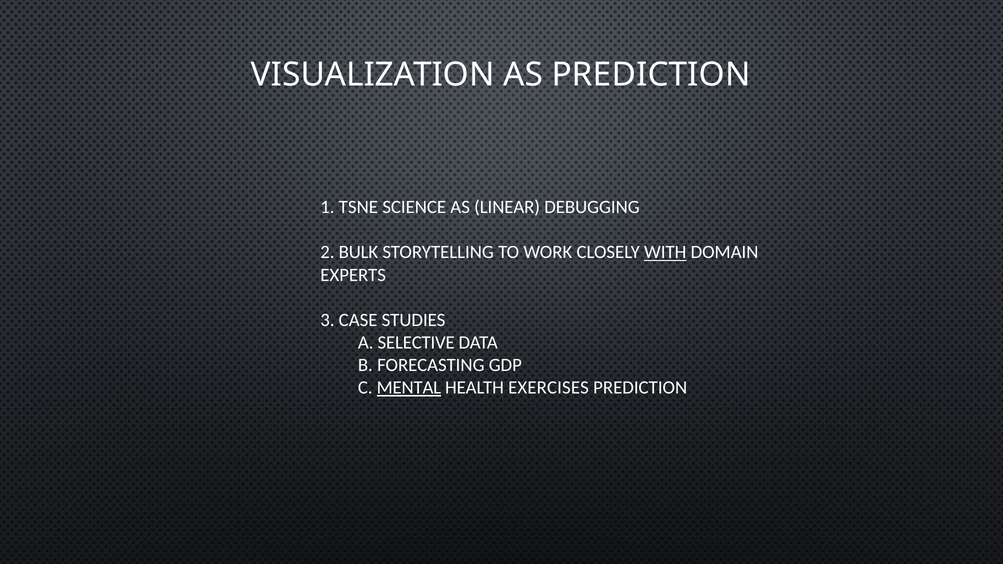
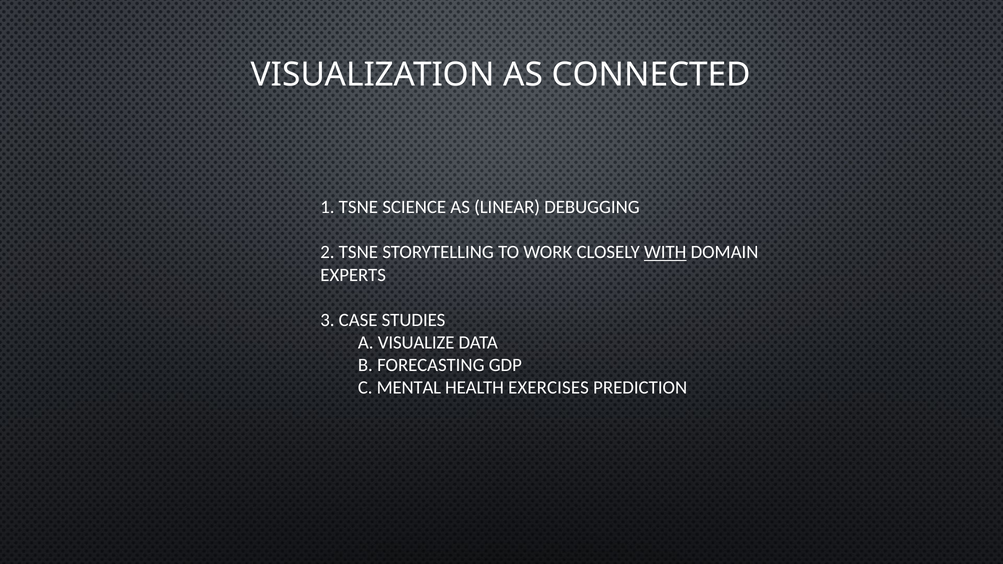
AS PREDICTION: PREDICTION -> CONNECTED
2 BULK: BULK -> TSNE
SELECTIVE: SELECTIVE -> VISUALIZE
MENTAL underline: present -> none
